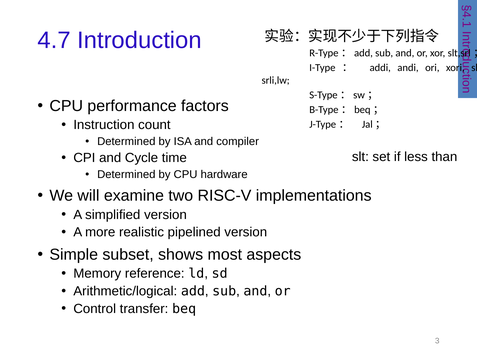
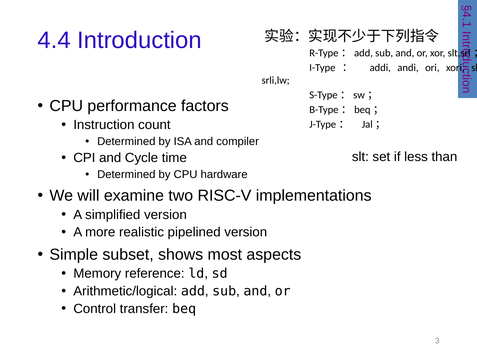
4.7: 4.7 -> 4.4
